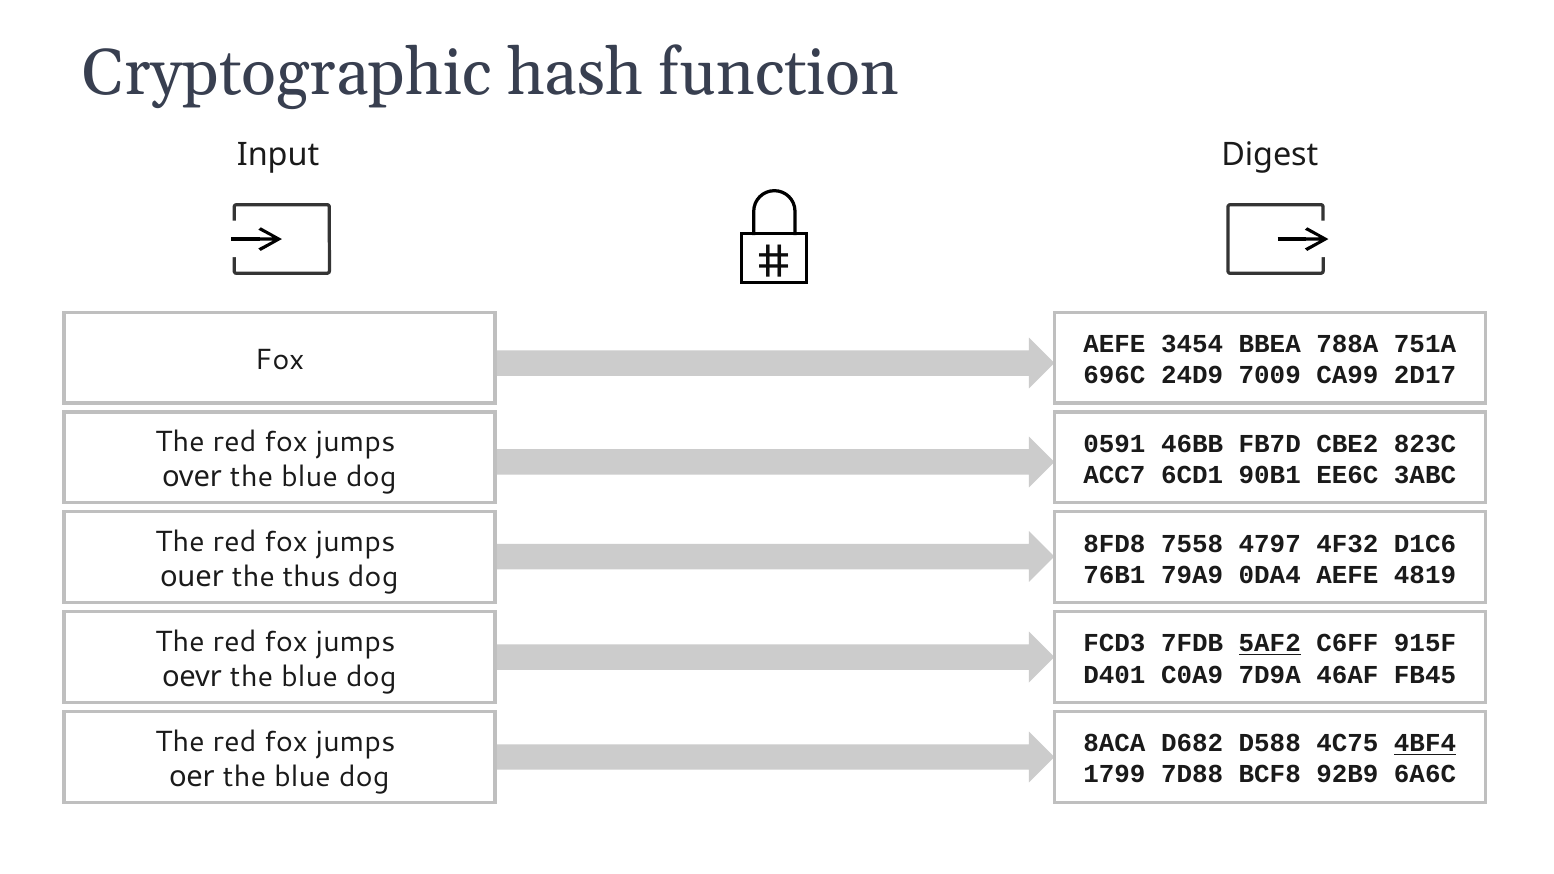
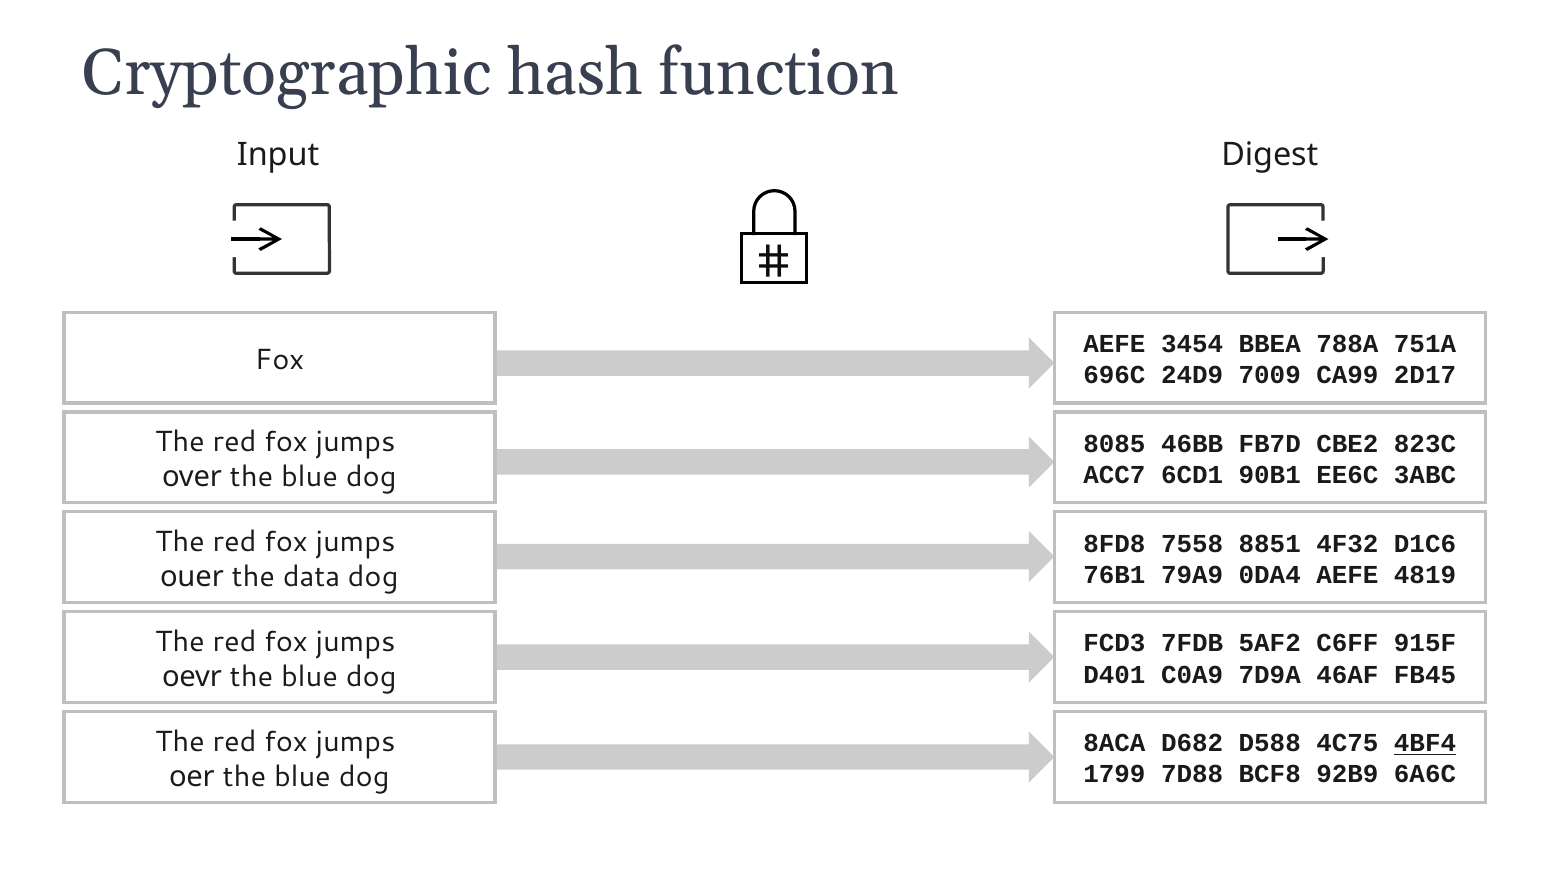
0591: 0591 -> 8085
4797: 4797 -> 8851
thus: thus -> data
5AF2 underline: present -> none
